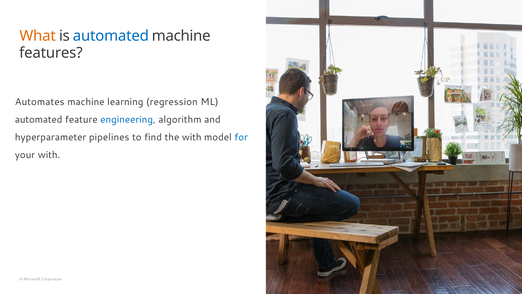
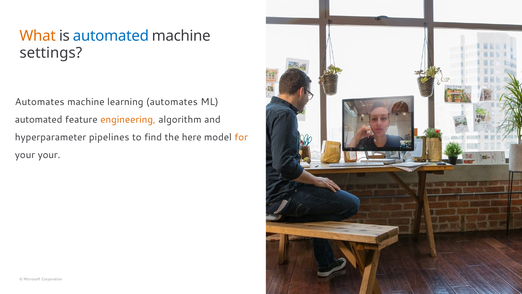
features: features -> settings
learning regression: regression -> automates
engineering colour: blue -> orange
the with: with -> here
for colour: blue -> orange
your with: with -> your
